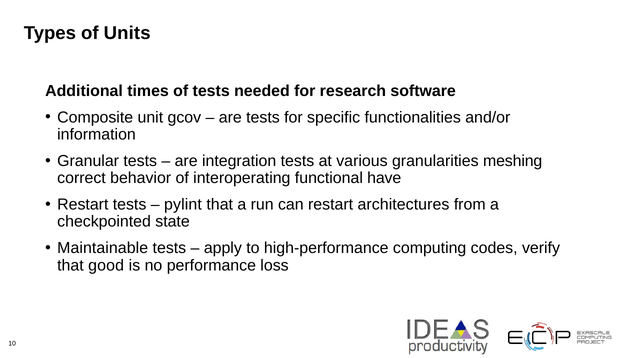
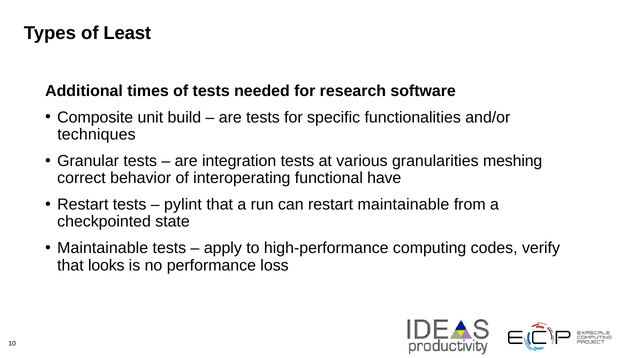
Units: Units -> Least
gcov: gcov -> build
information: information -> techniques
restart architectures: architectures -> maintainable
good: good -> looks
